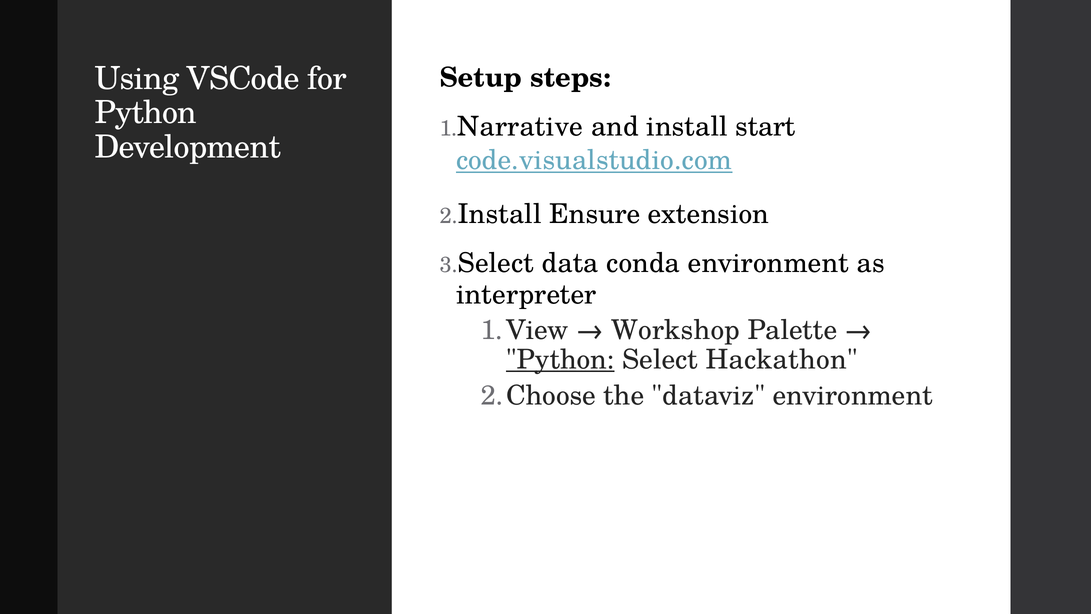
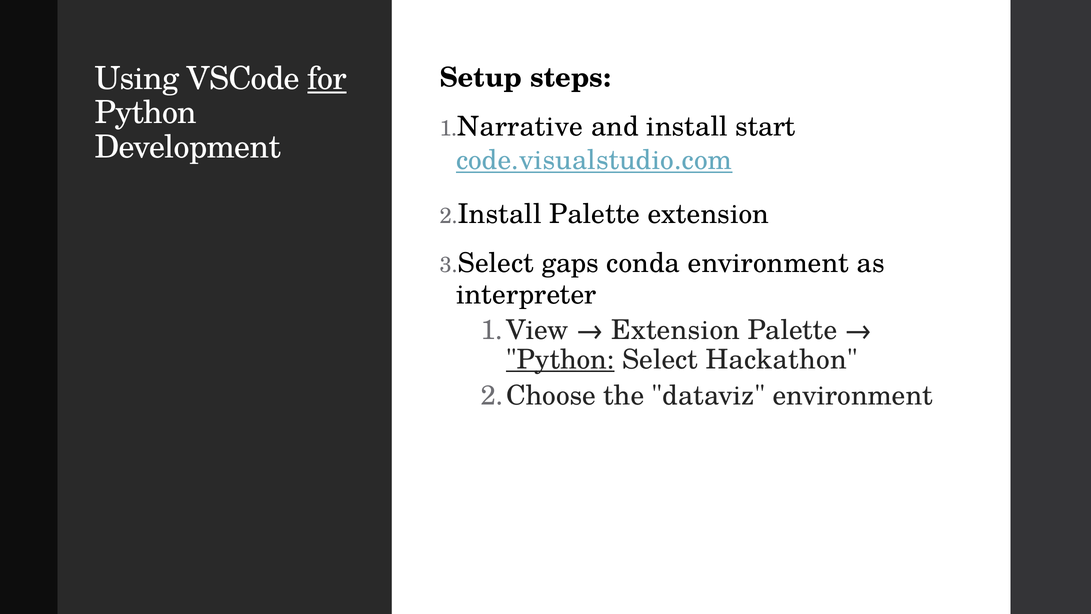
for underline: none -> present
Install Ensure: Ensure -> Palette
data: data -> gaps
Workshop at (676, 330): Workshop -> Extension
